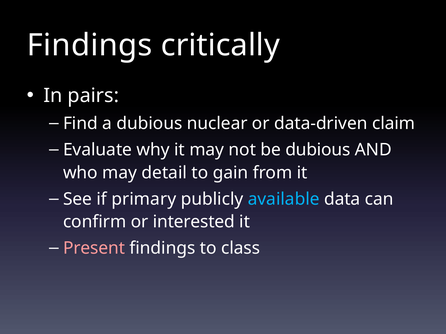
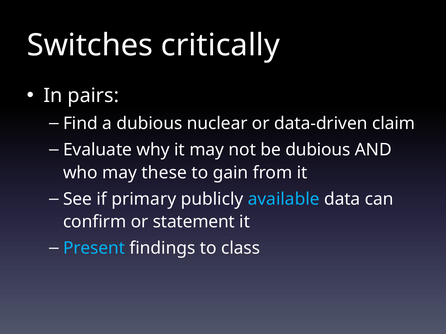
Findings at (90, 45): Findings -> Switches
detail: detail -> these
interested: interested -> statement
Present colour: pink -> light blue
